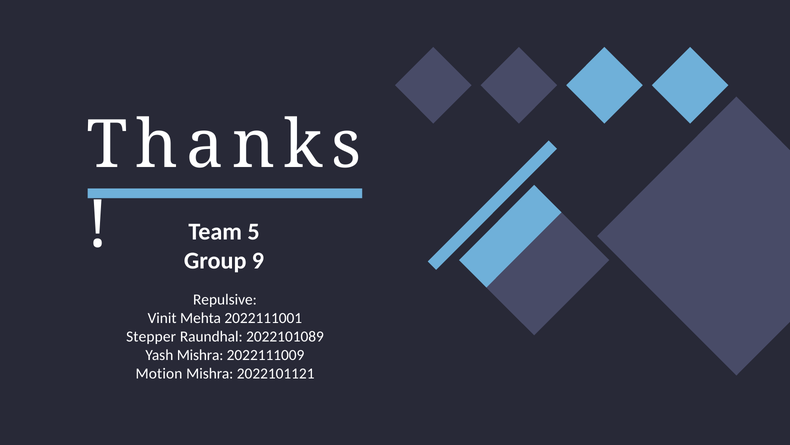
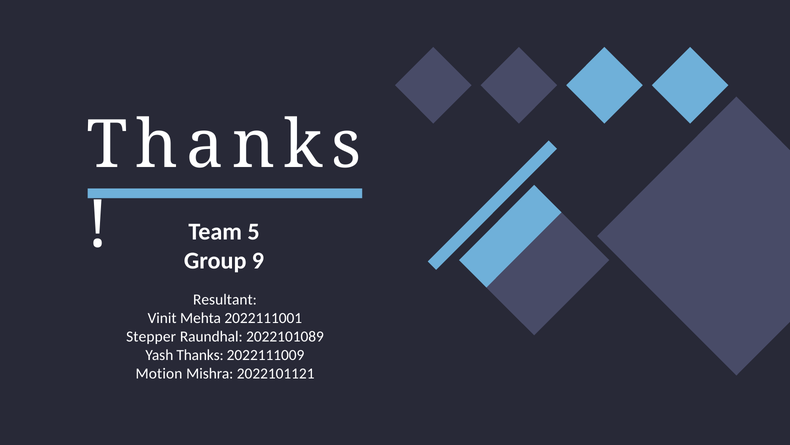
Repulsive: Repulsive -> Resultant
Yash Mishra: Mishra -> Thanks
